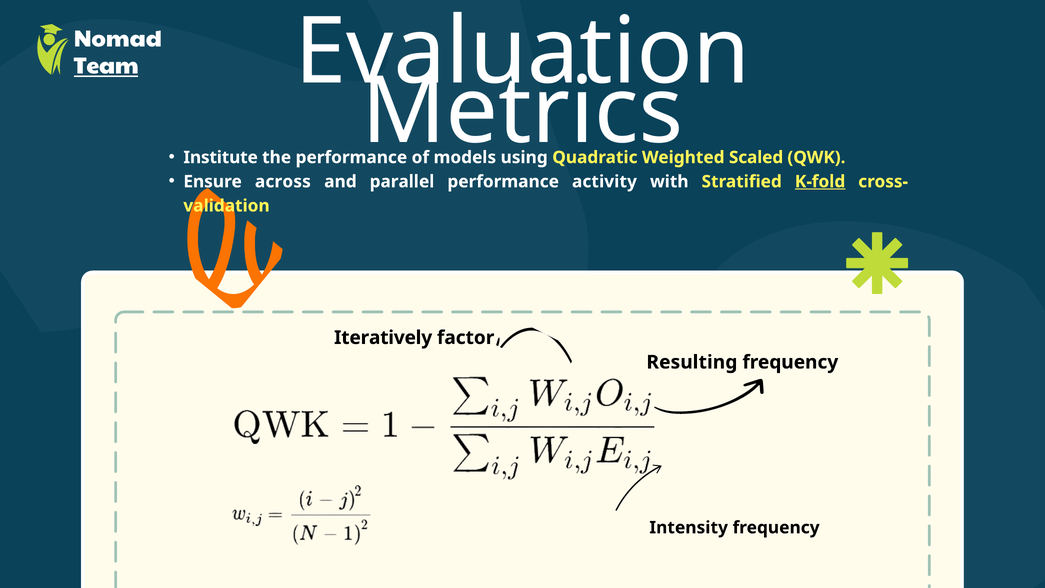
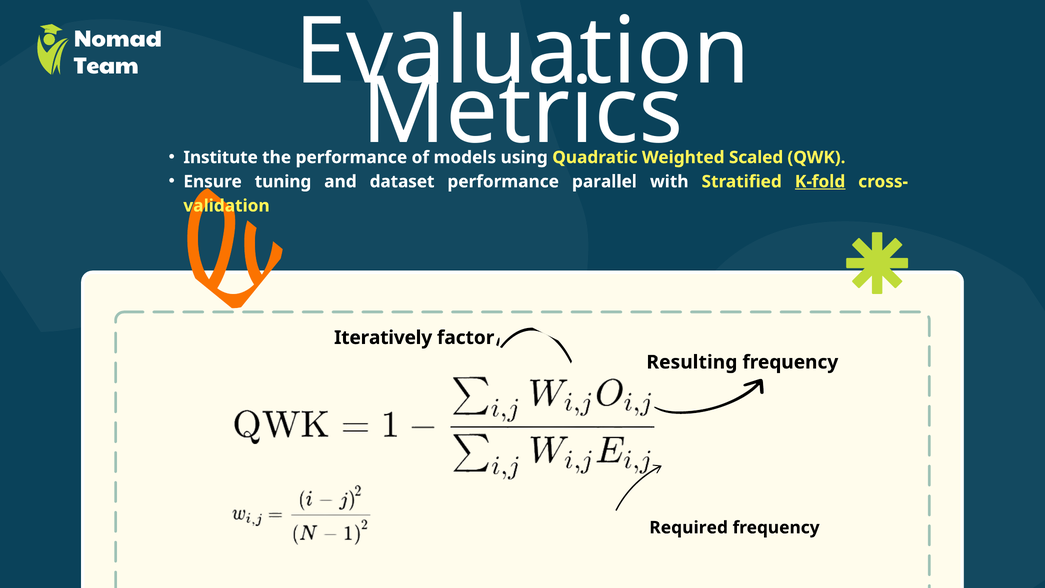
Team underline: present -> none
across: across -> tuning
parallel: parallel -> dataset
activity: activity -> parallel
Intensity: Intensity -> Required
